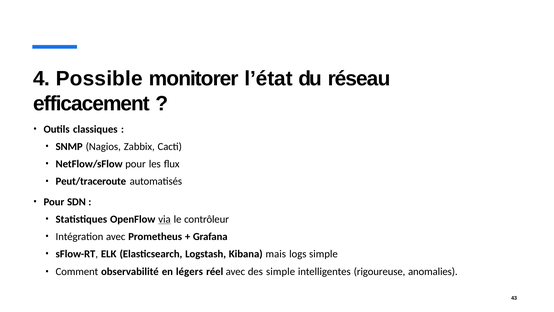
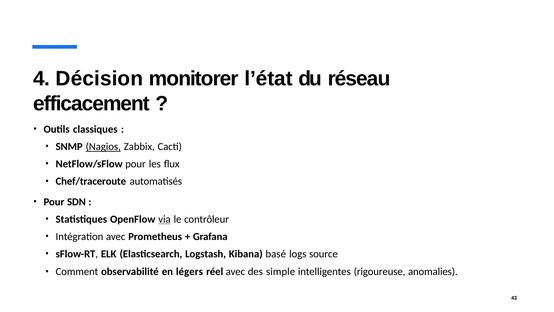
Possible: Possible -> Décision
Nagios underline: none -> present
Peut/traceroute: Peut/traceroute -> Chef/traceroute
mais: mais -> basé
logs simple: simple -> source
